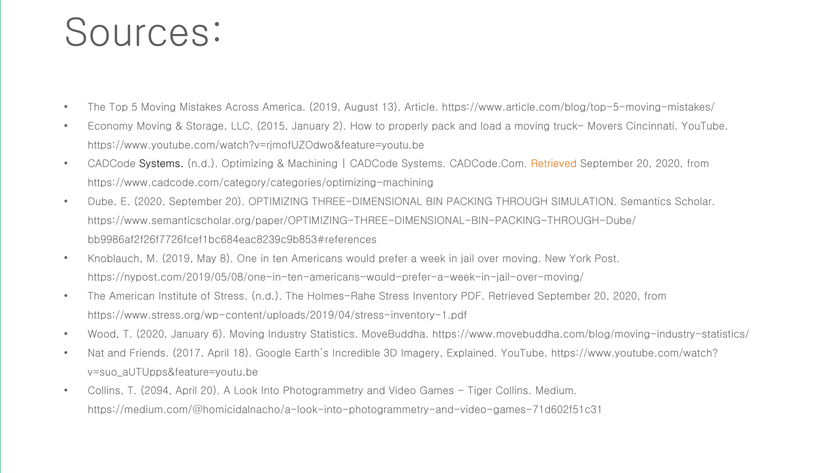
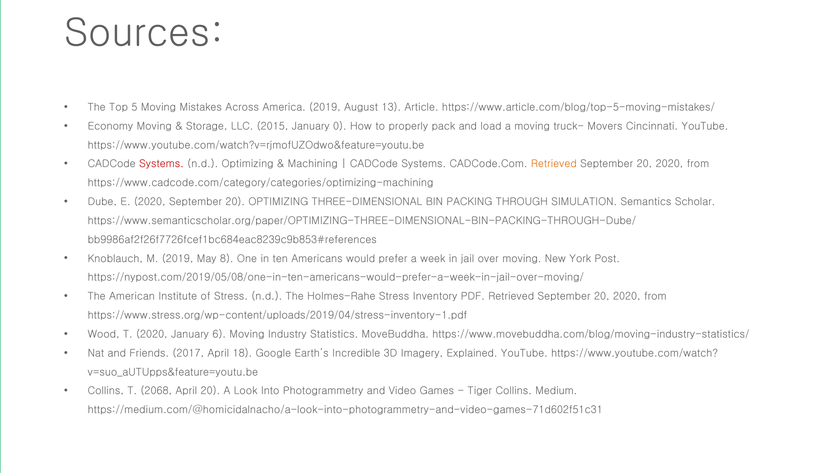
2: 2 -> 0
Systems at (161, 164) colour: black -> red
2094: 2094 -> 2068
